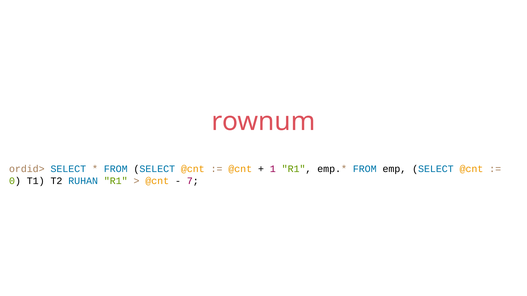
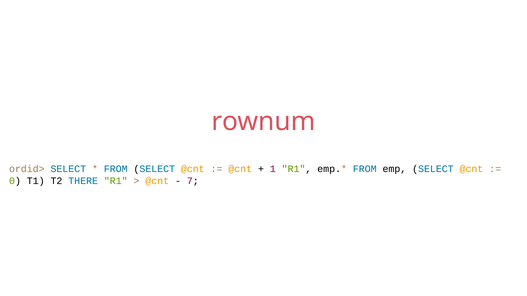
RUHAN: RUHAN -> THERE
